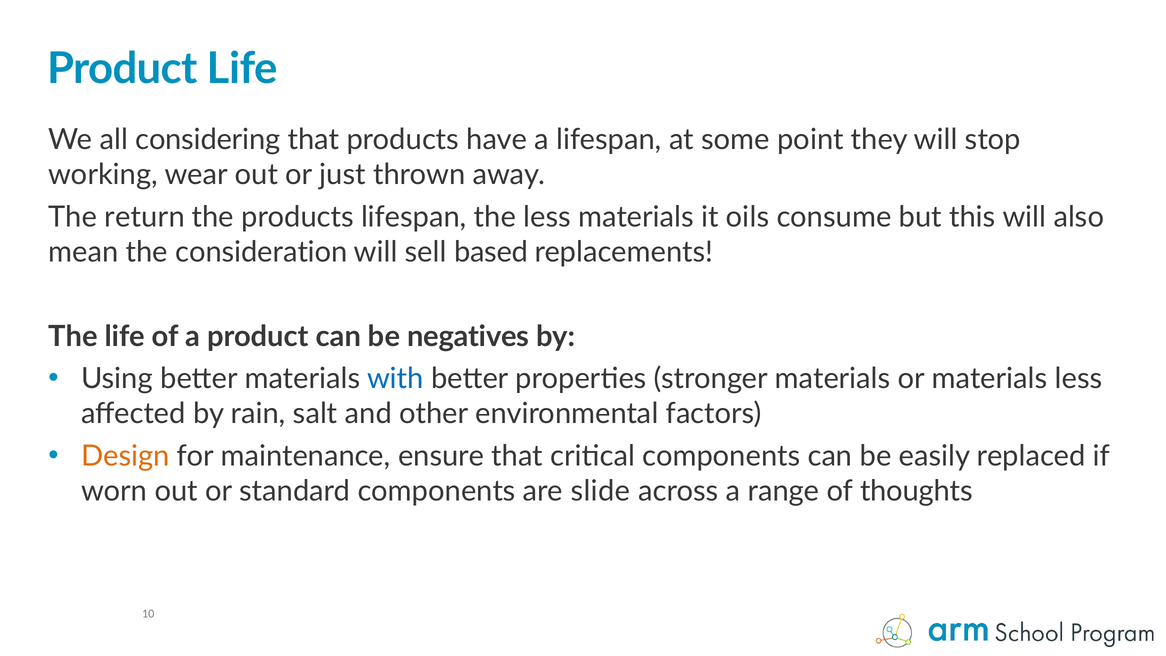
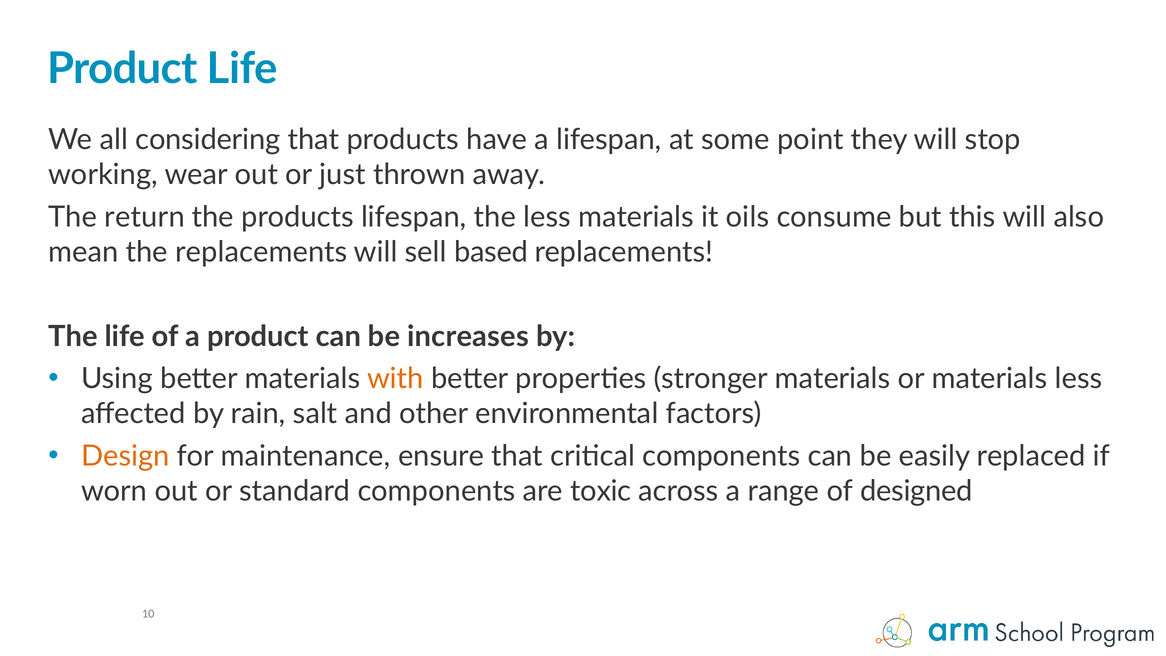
the consideration: consideration -> replacements
negatives: negatives -> increases
with colour: blue -> orange
slide: slide -> toxic
thoughts: thoughts -> designed
